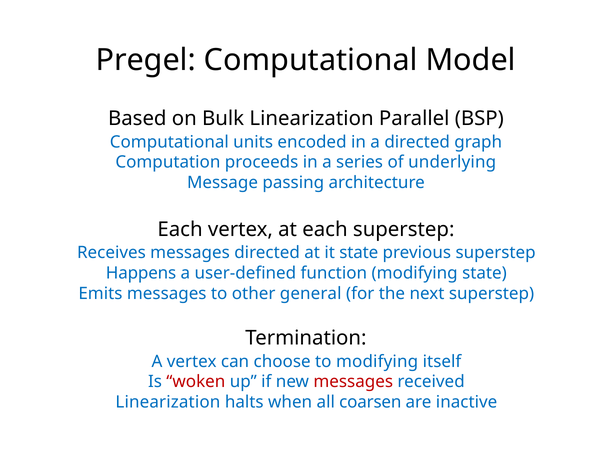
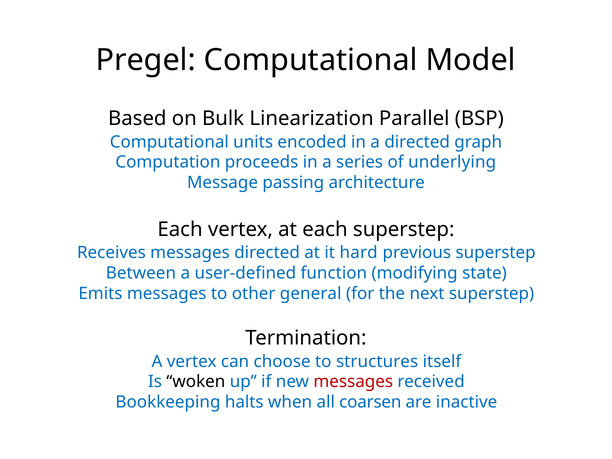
it state: state -> hard
Happens: Happens -> Between
to modifying: modifying -> structures
woken colour: red -> black
Linearization at (168, 402): Linearization -> Bookkeeping
